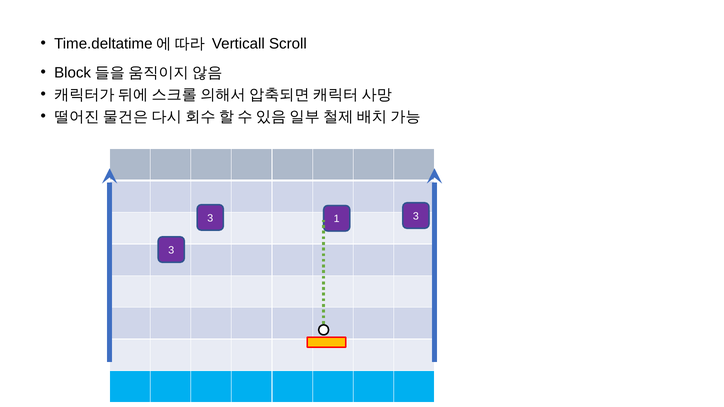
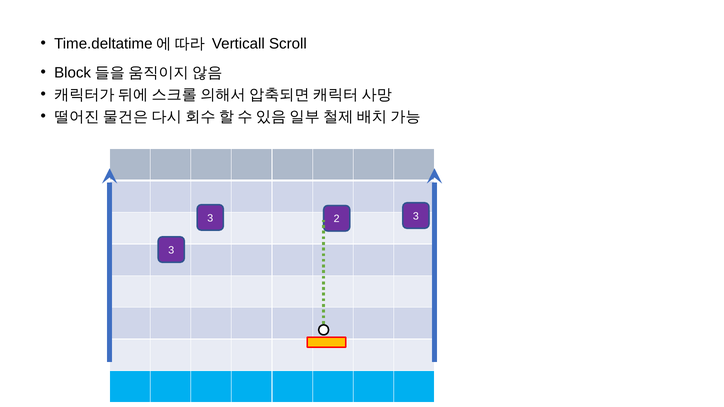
1: 1 -> 2
